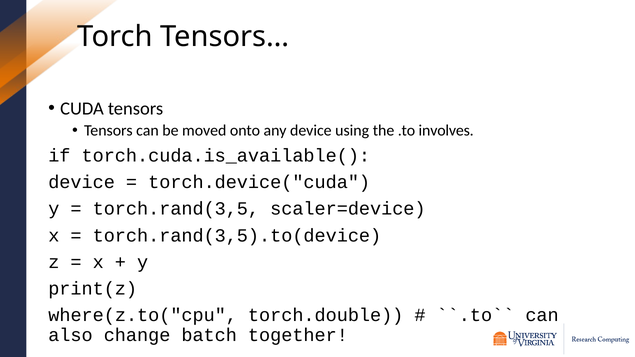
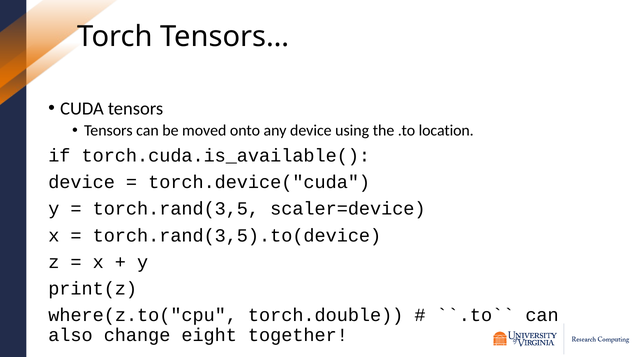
involves: involves -> location
batch: batch -> eight
